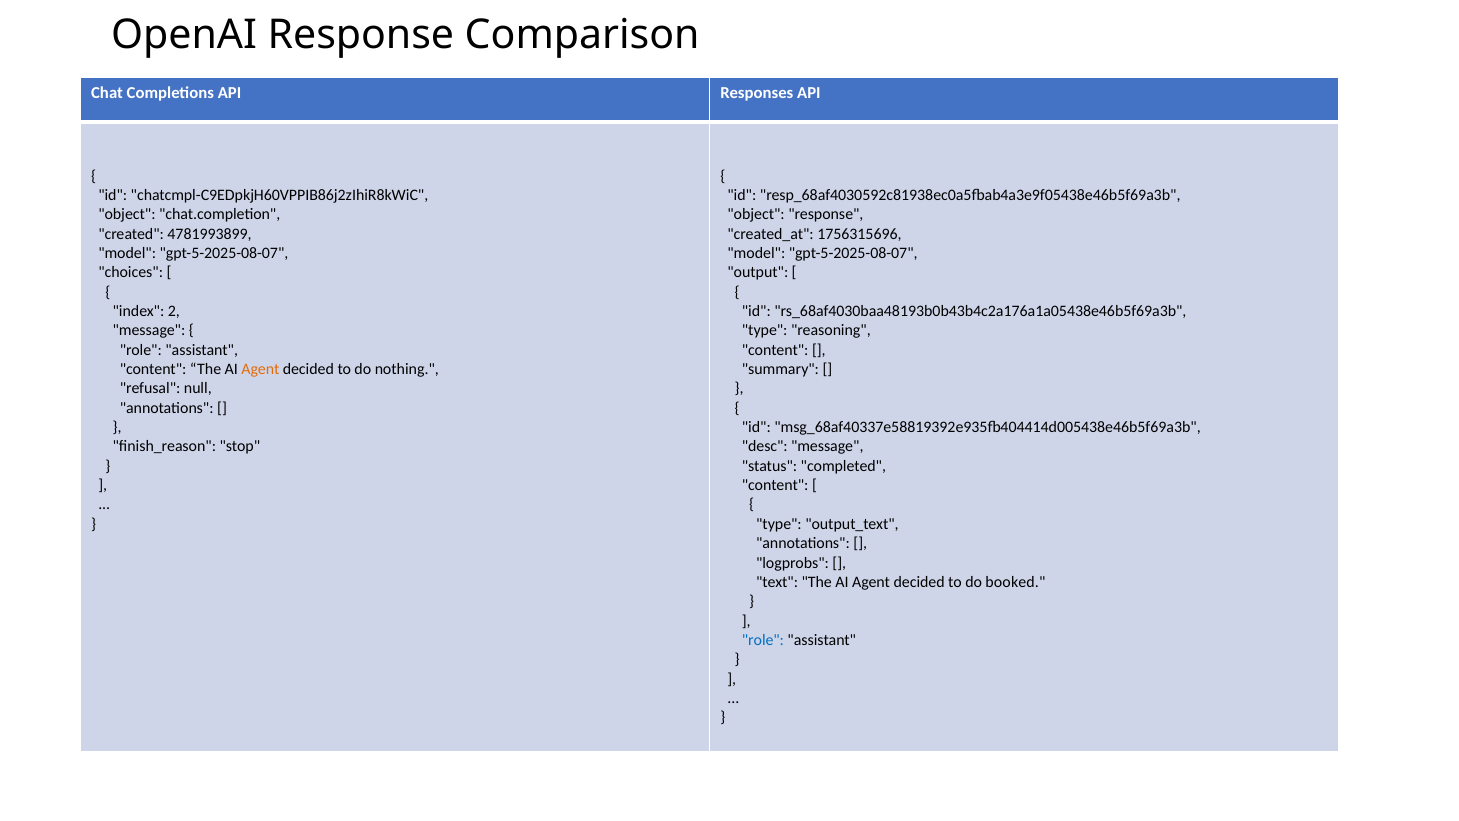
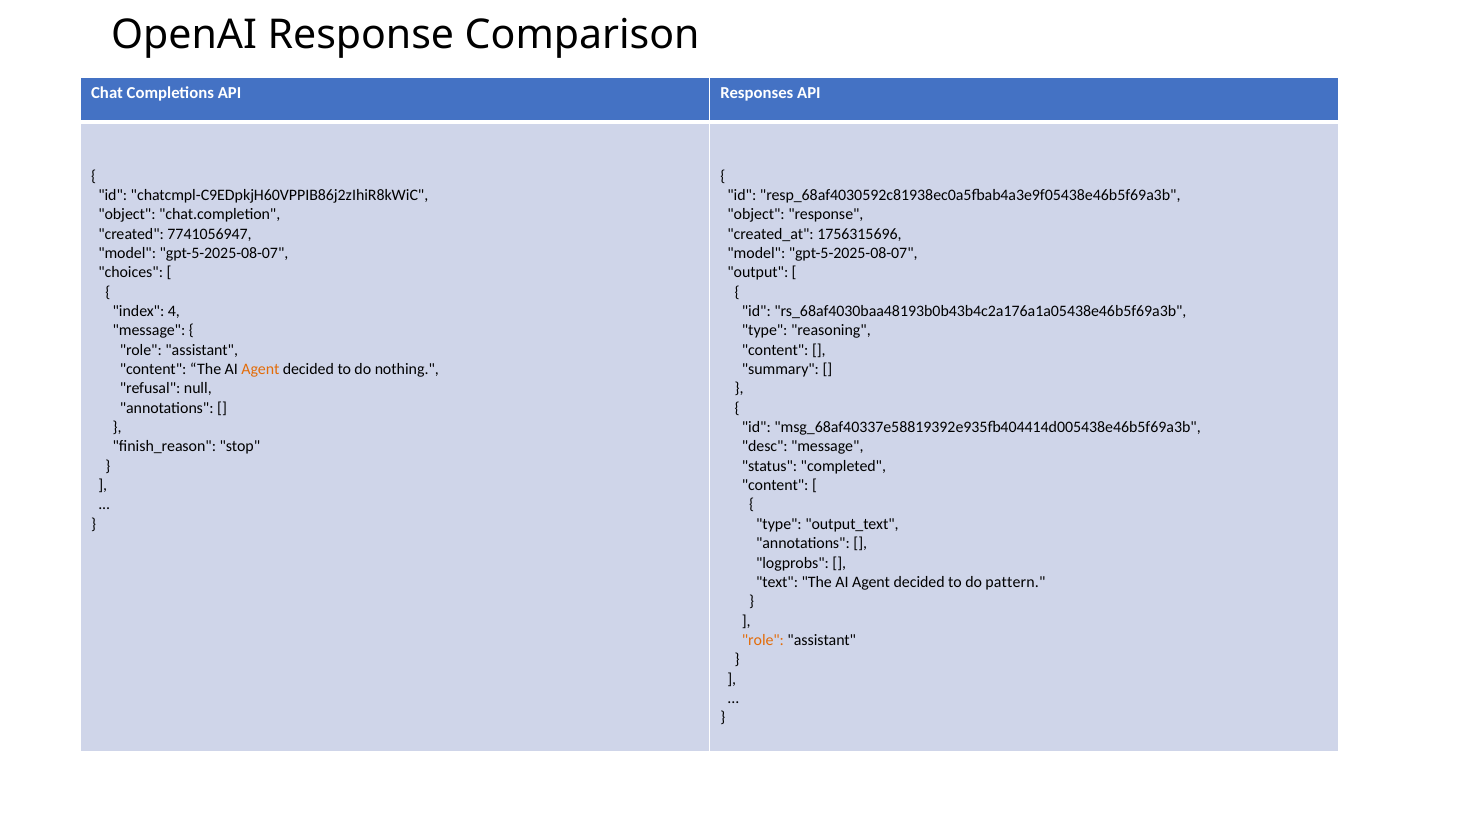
4781993899: 4781993899 -> 7741056947
2: 2 -> 4
booked: booked -> pattern
role at (763, 640) colour: blue -> orange
